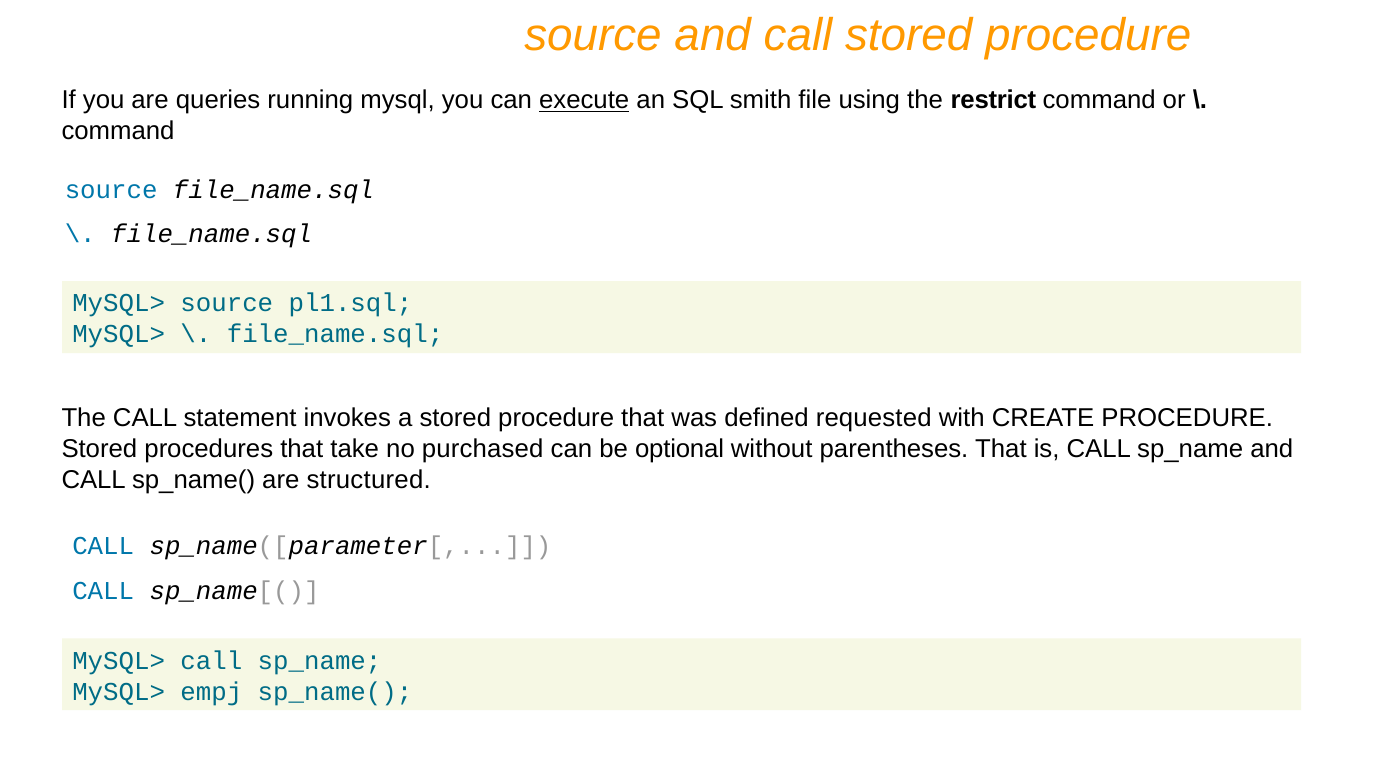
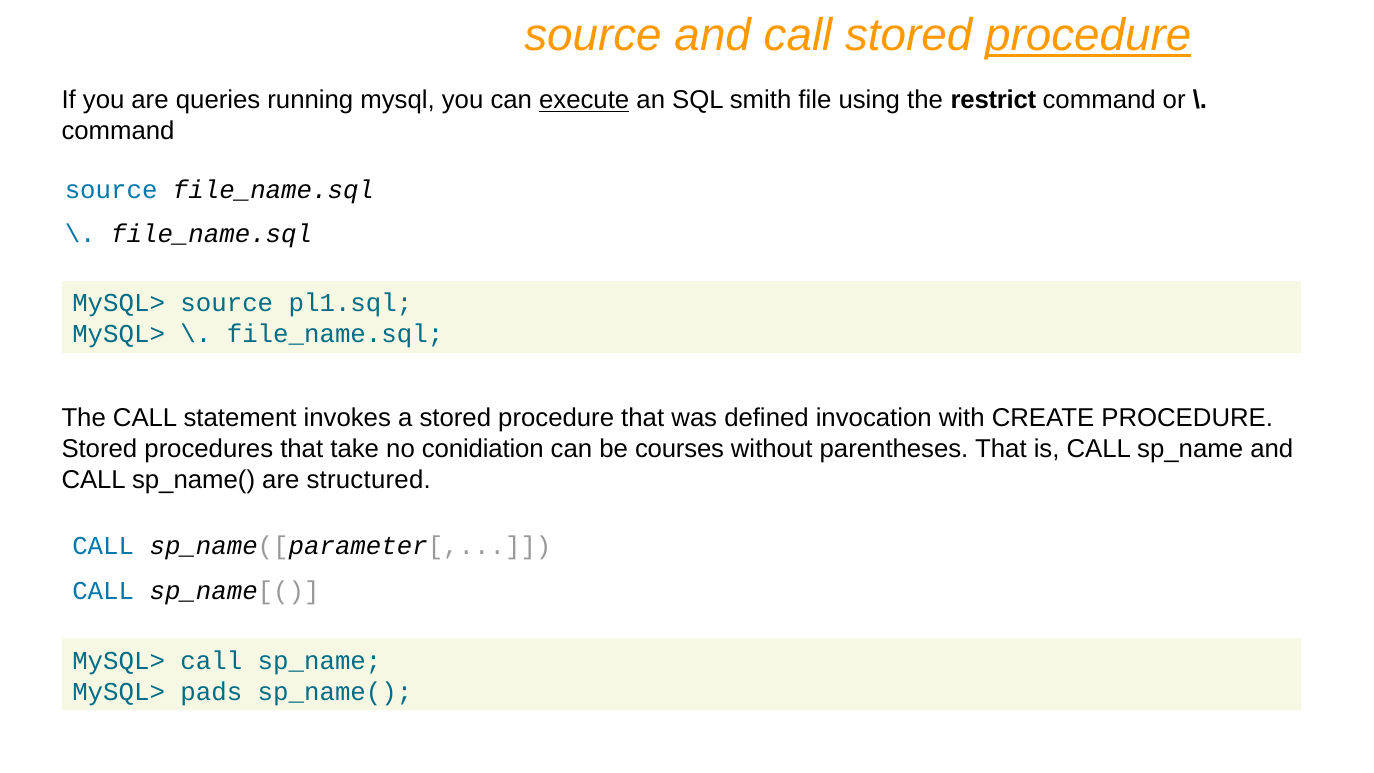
procedure at (1088, 36) underline: none -> present
requested: requested -> invocation
purchased: purchased -> conidiation
optional: optional -> courses
empj: empj -> pads
